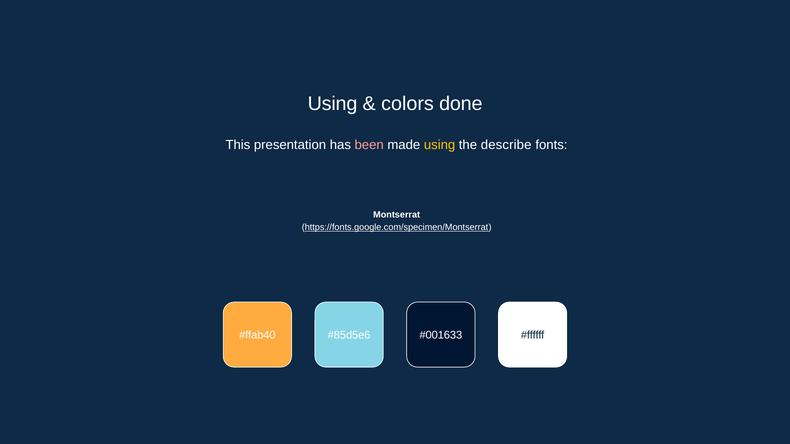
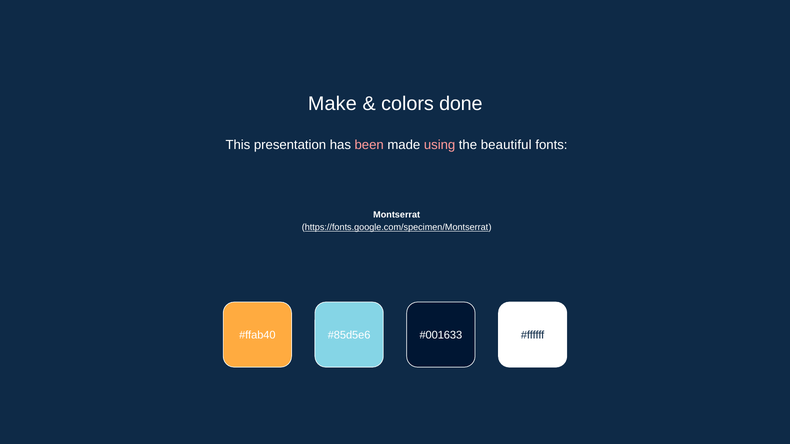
Using at (333, 104): Using -> Make
using at (440, 145) colour: yellow -> pink
describe: describe -> beautiful
